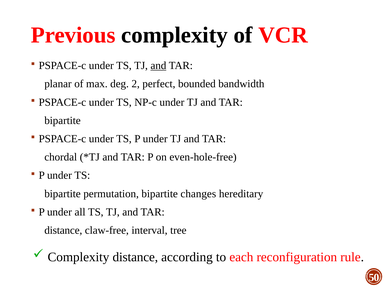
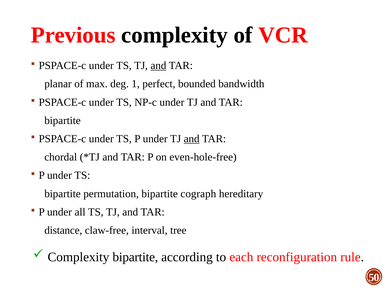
2: 2 -> 1
and at (192, 139) underline: none -> present
changes: changes -> cograph
Complexity distance: distance -> bipartite
